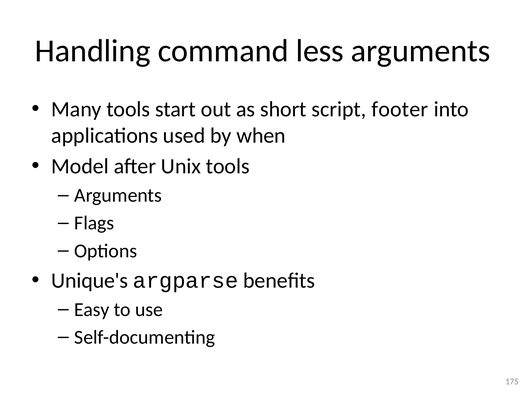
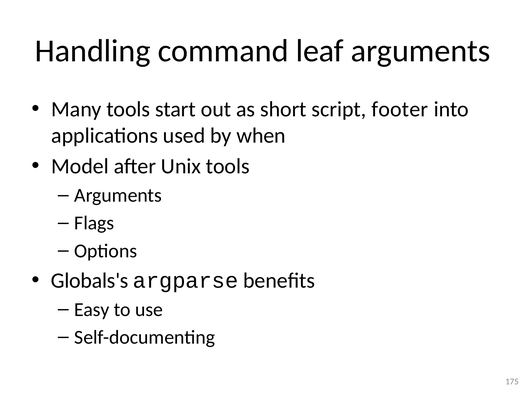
less: less -> leaf
Unique's: Unique's -> Globals's
